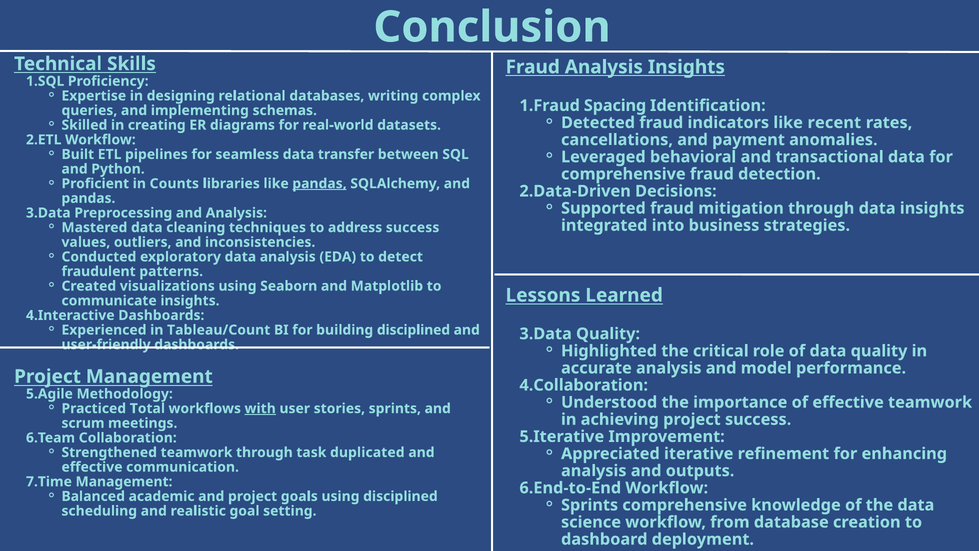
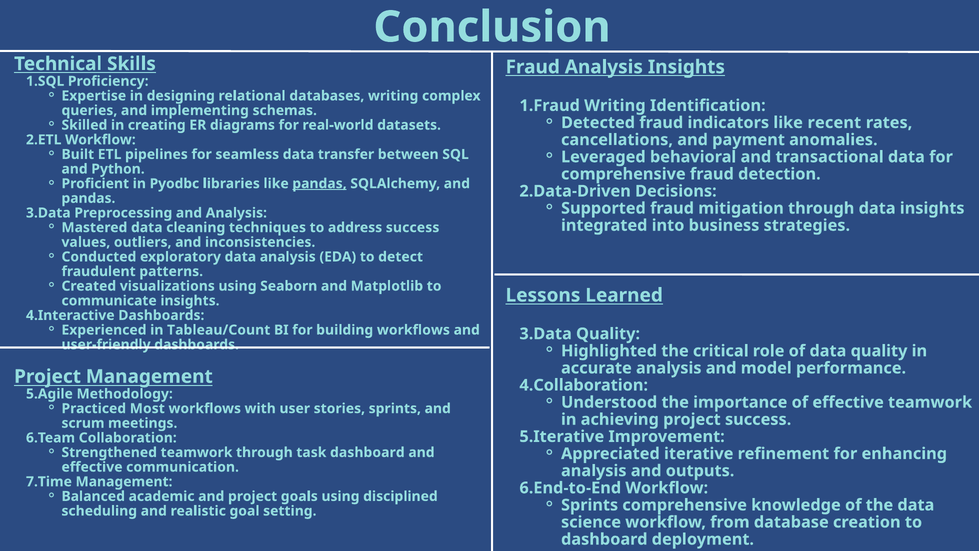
Spacing at (615, 105): Spacing -> Writing
Counts: Counts -> Pyodbc
building disciplined: disciplined -> workflows
Total: Total -> Most
with underline: present -> none
task duplicated: duplicated -> dashboard
